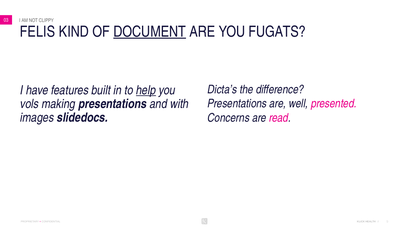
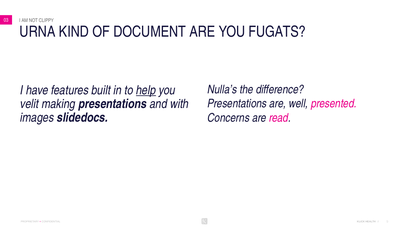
FELIS: FELIS -> URNA
DOCUMENT underline: present -> none
Dicta’s: Dicta’s -> Nulla’s
vols: vols -> velit
